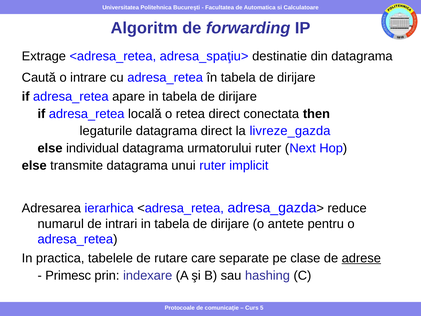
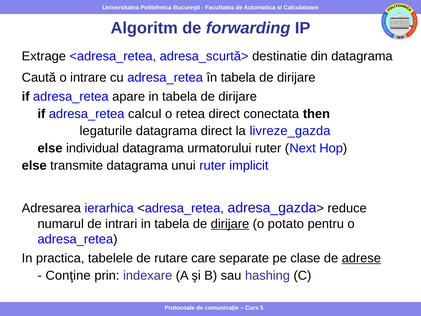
adresa_spaţiu>: adresa_spaţiu> -> adresa_scurtă>
locală: locală -> calcul
dirijare at (230, 224) underline: none -> present
antete: antete -> potato
Primesc: Primesc -> Conţine
